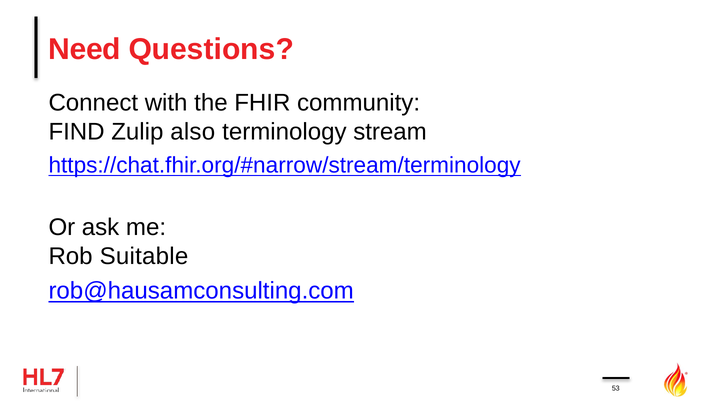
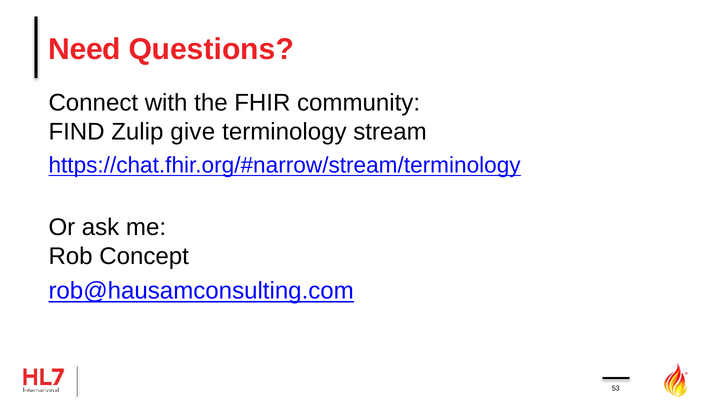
also: also -> give
Suitable: Suitable -> Concept
